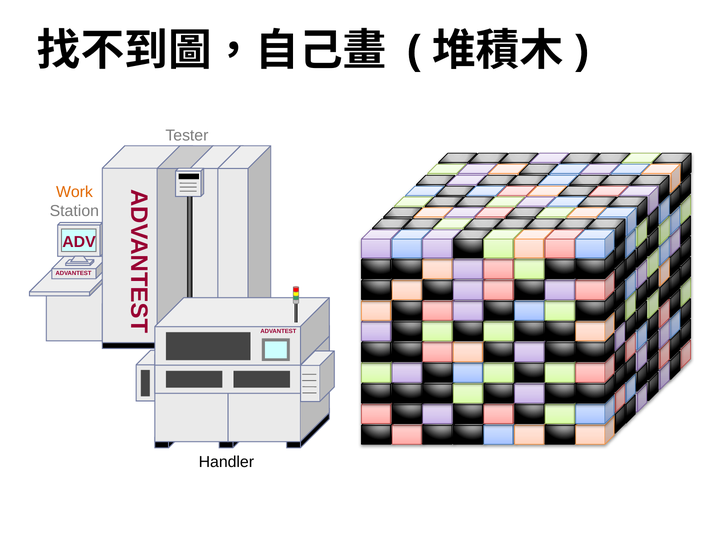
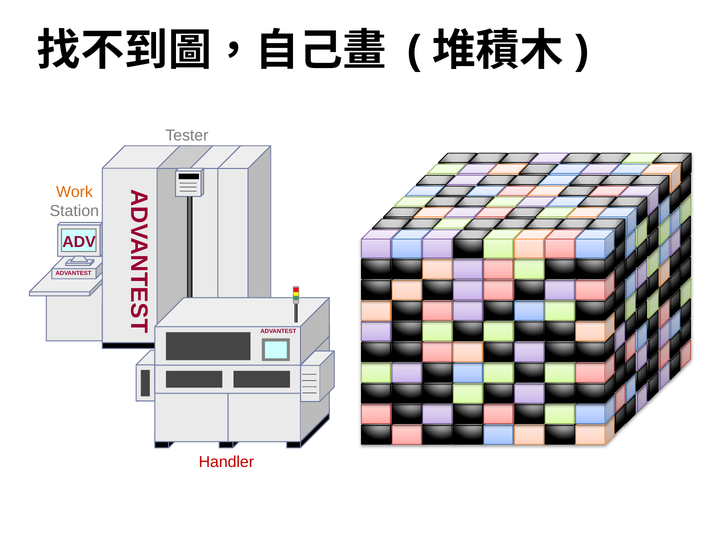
Handler colour: black -> red
